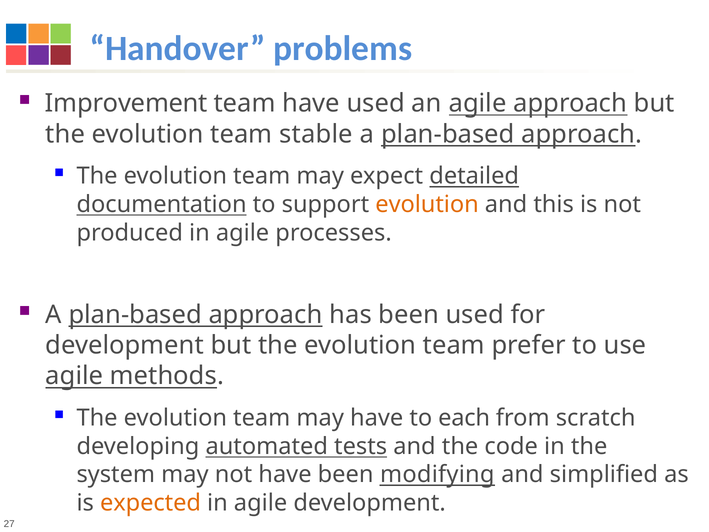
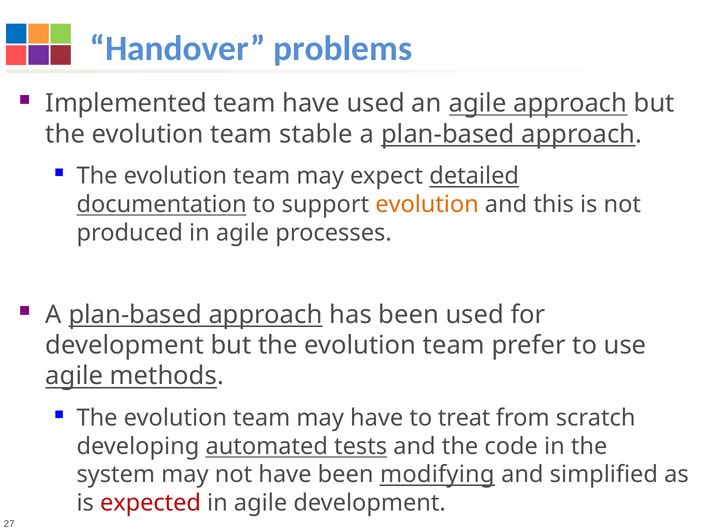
Improvement: Improvement -> Implemented
each: each -> treat
expected colour: orange -> red
